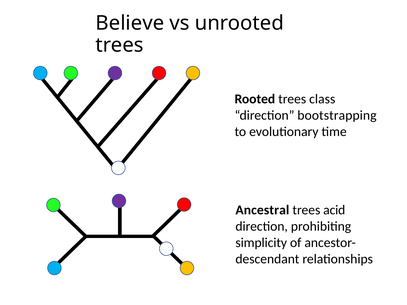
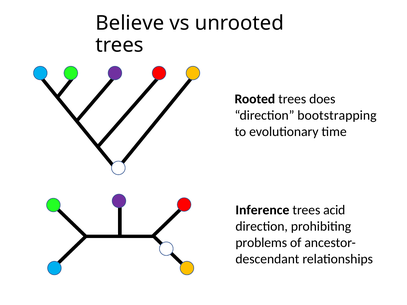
class: class -> does
Ancestral: Ancestral -> Inference
simplicity: simplicity -> problems
